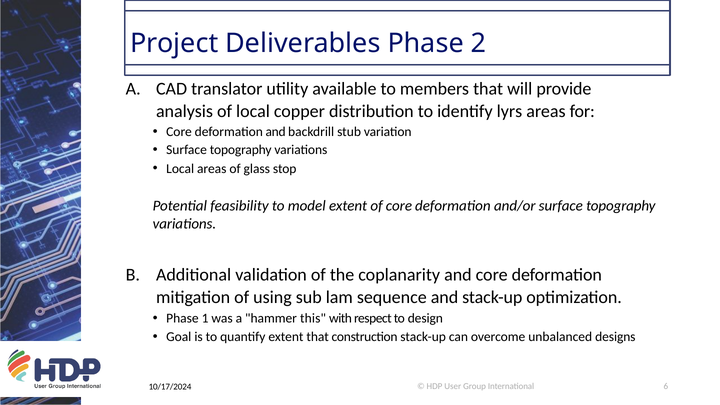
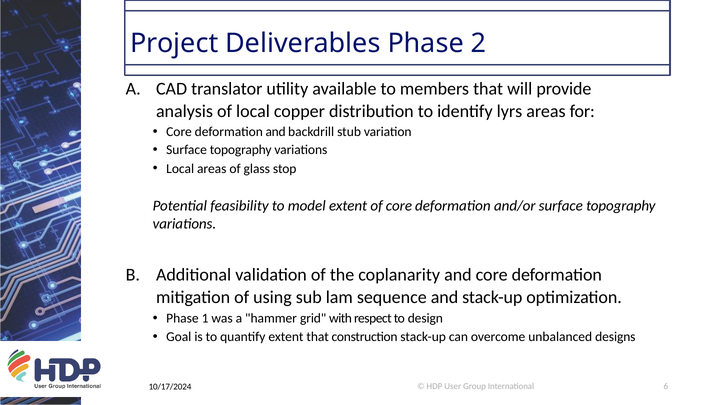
this: this -> grid
